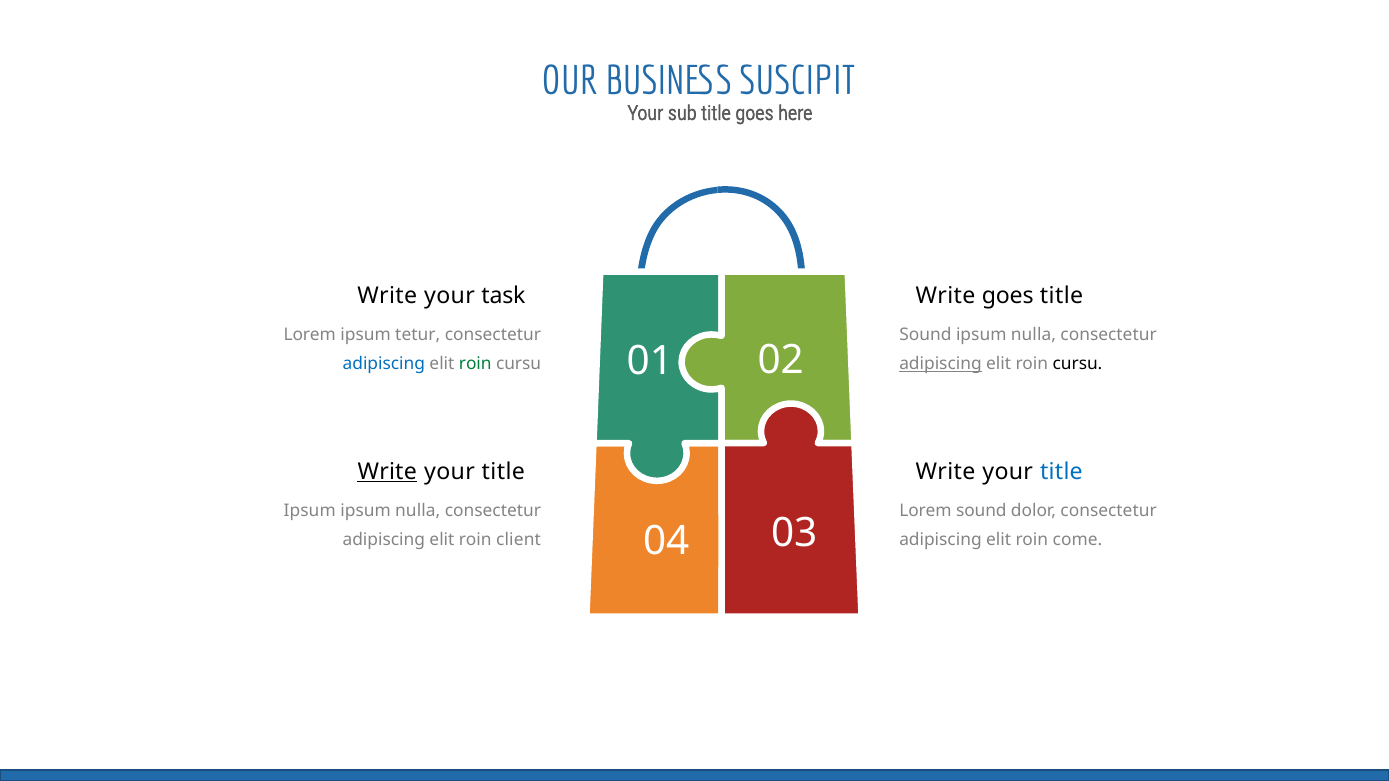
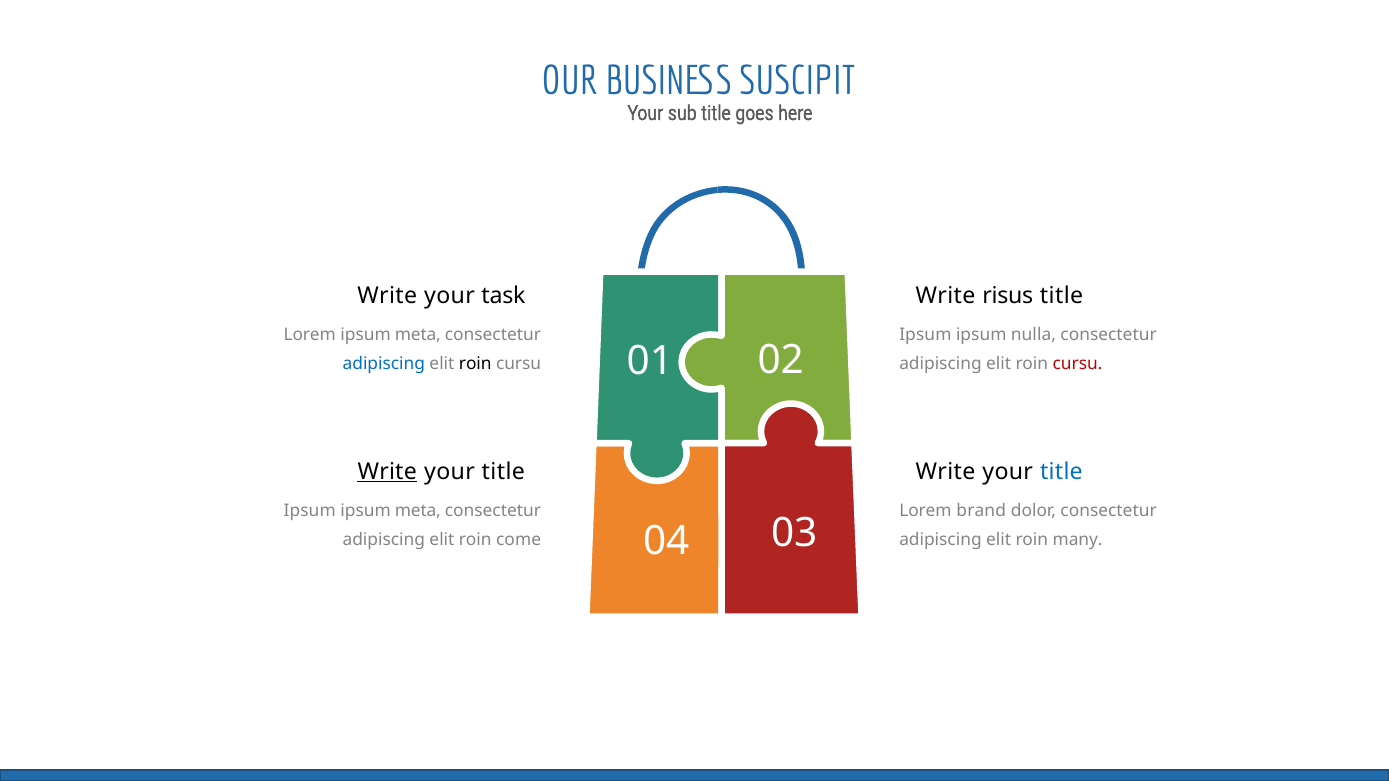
Write goes: goes -> risus
Lorem ipsum tetur: tetur -> meta
Sound at (925, 335): Sound -> Ipsum
roin at (475, 364) colour: green -> black
adipiscing at (940, 364) underline: present -> none
cursu at (1078, 364) colour: black -> red
nulla at (418, 511): nulla -> meta
Lorem sound: sound -> brand
client: client -> come
come: come -> many
